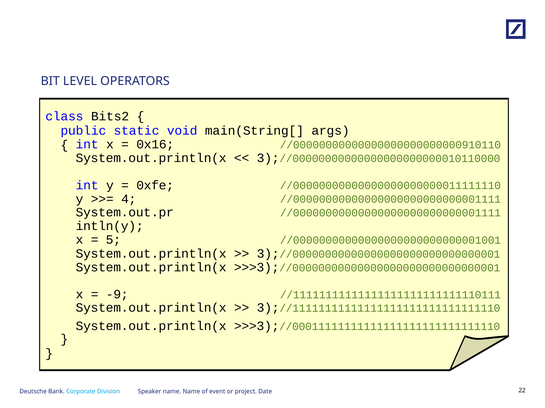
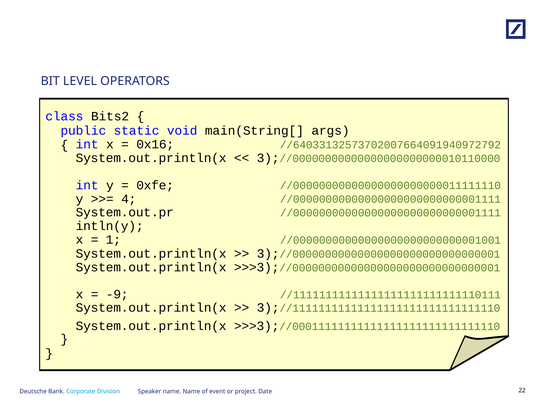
//00000000000000000000000000910110: //00000000000000000000000000910110 -> //64033132573702007664091940972792
5: 5 -> 1
